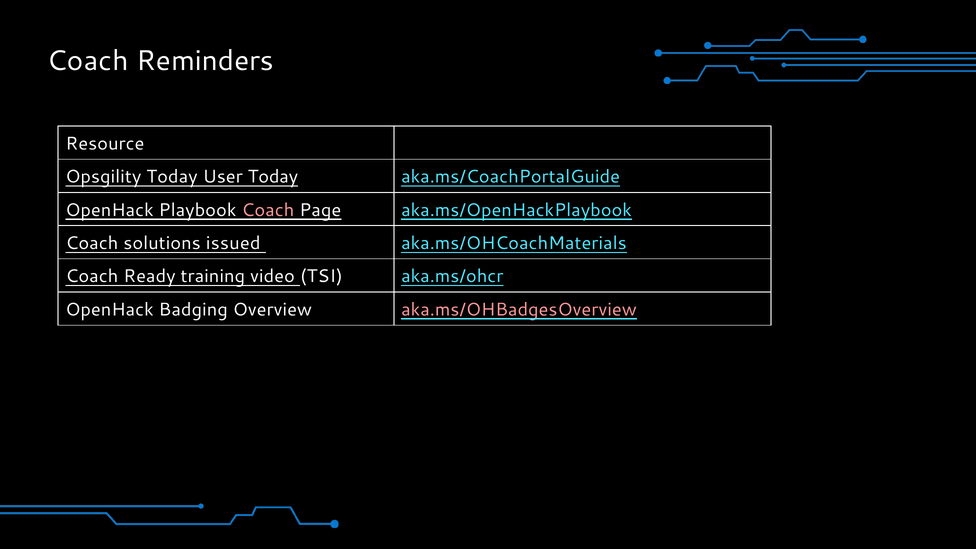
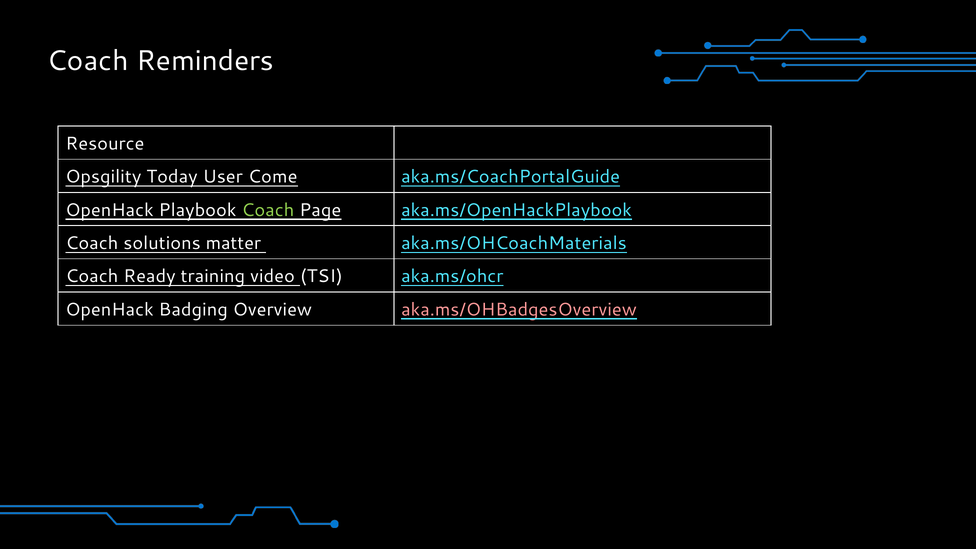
User Today: Today -> Come
Coach at (268, 210) colour: pink -> light green
issued: issued -> matter
